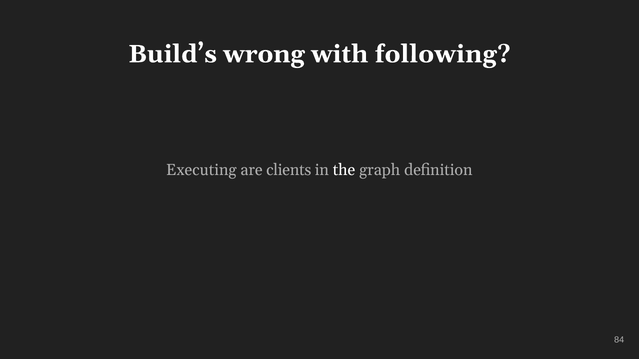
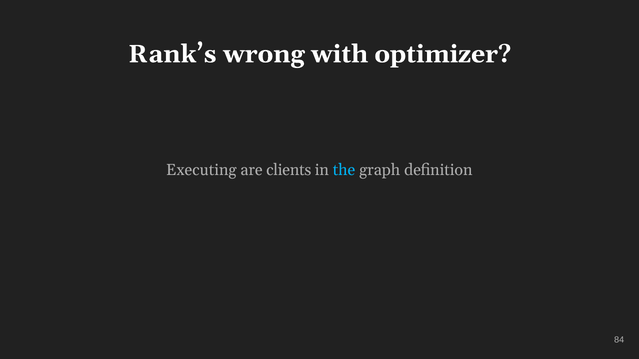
Build’s: Build’s -> Rank’s
following: following -> optimizer
the colour: white -> light blue
